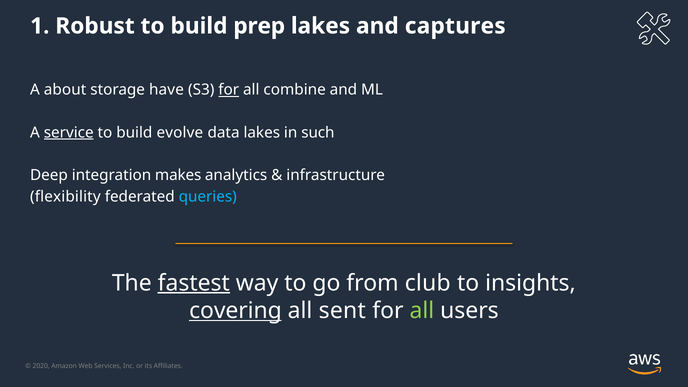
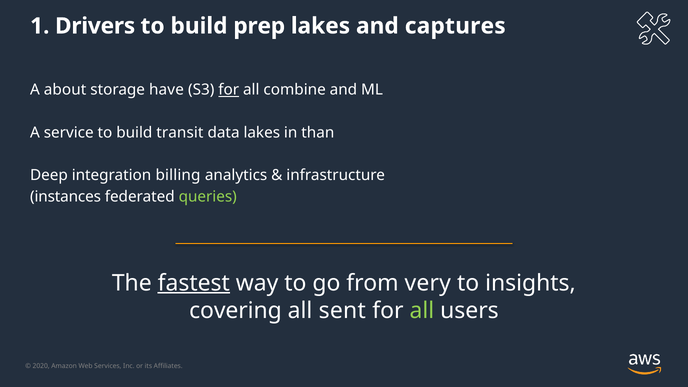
Robust: Robust -> Drivers
service underline: present -> none
evolve: evolve -> transit
such: such -> than
makes: makes -> billing
flexibility: flexibility -> instances
queries colour: light blue -> light green
club: club -> very
covering underline: present -> none
